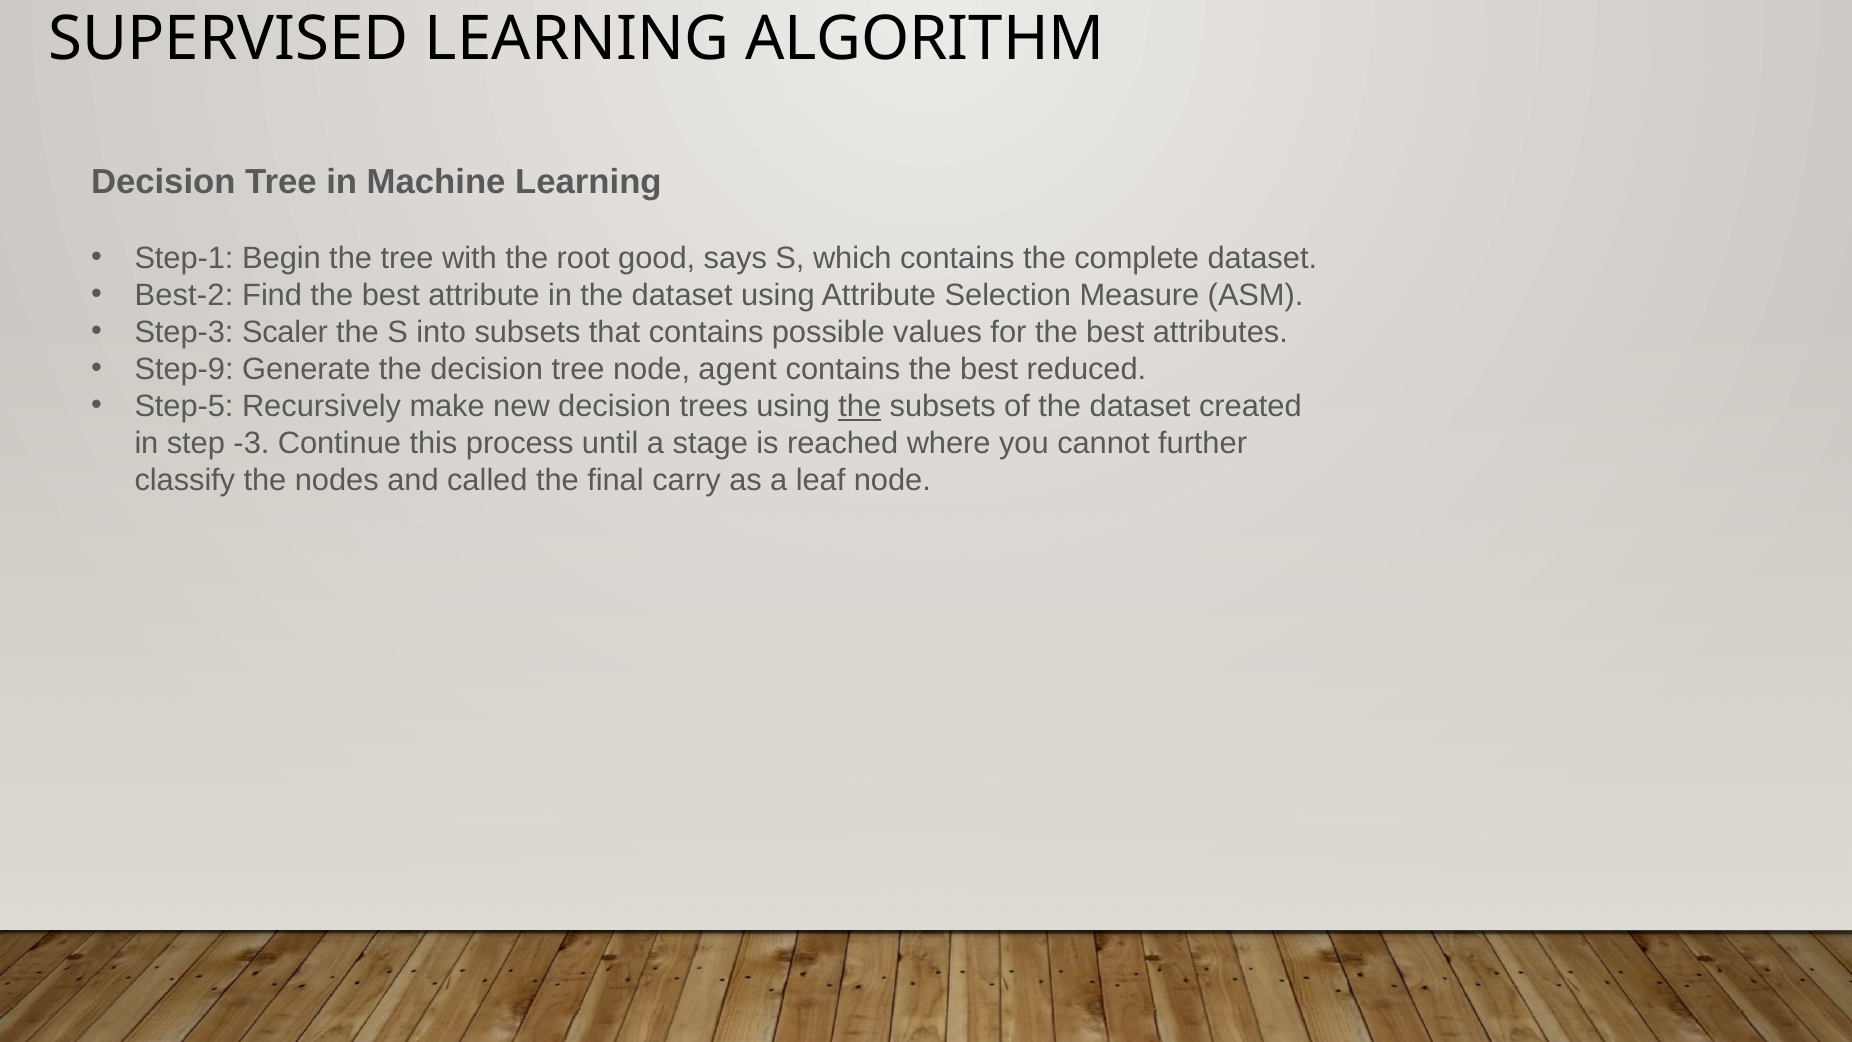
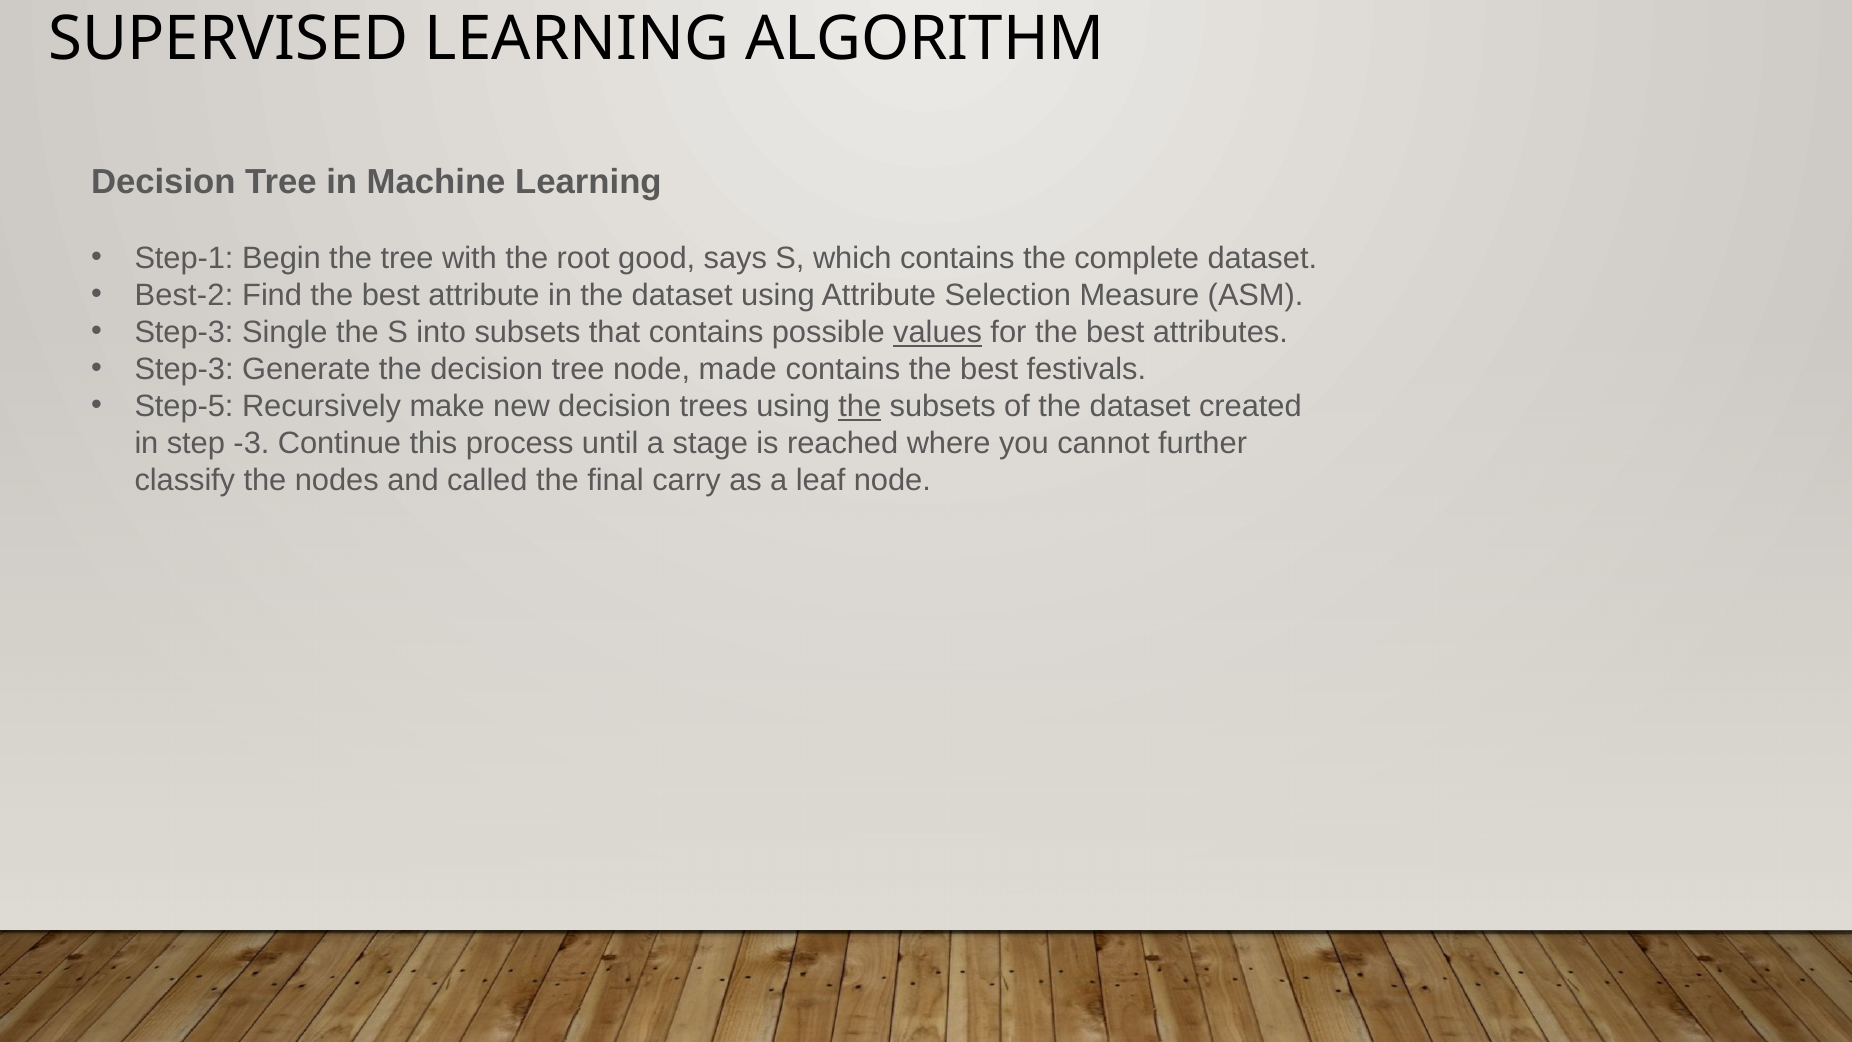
Scaler: Scaler -> Single
values underline: none -> present
Step-9 at (184, 369): Step-9 -> Step-3
agent: agent -> made
reduced: reduced -> festivals
